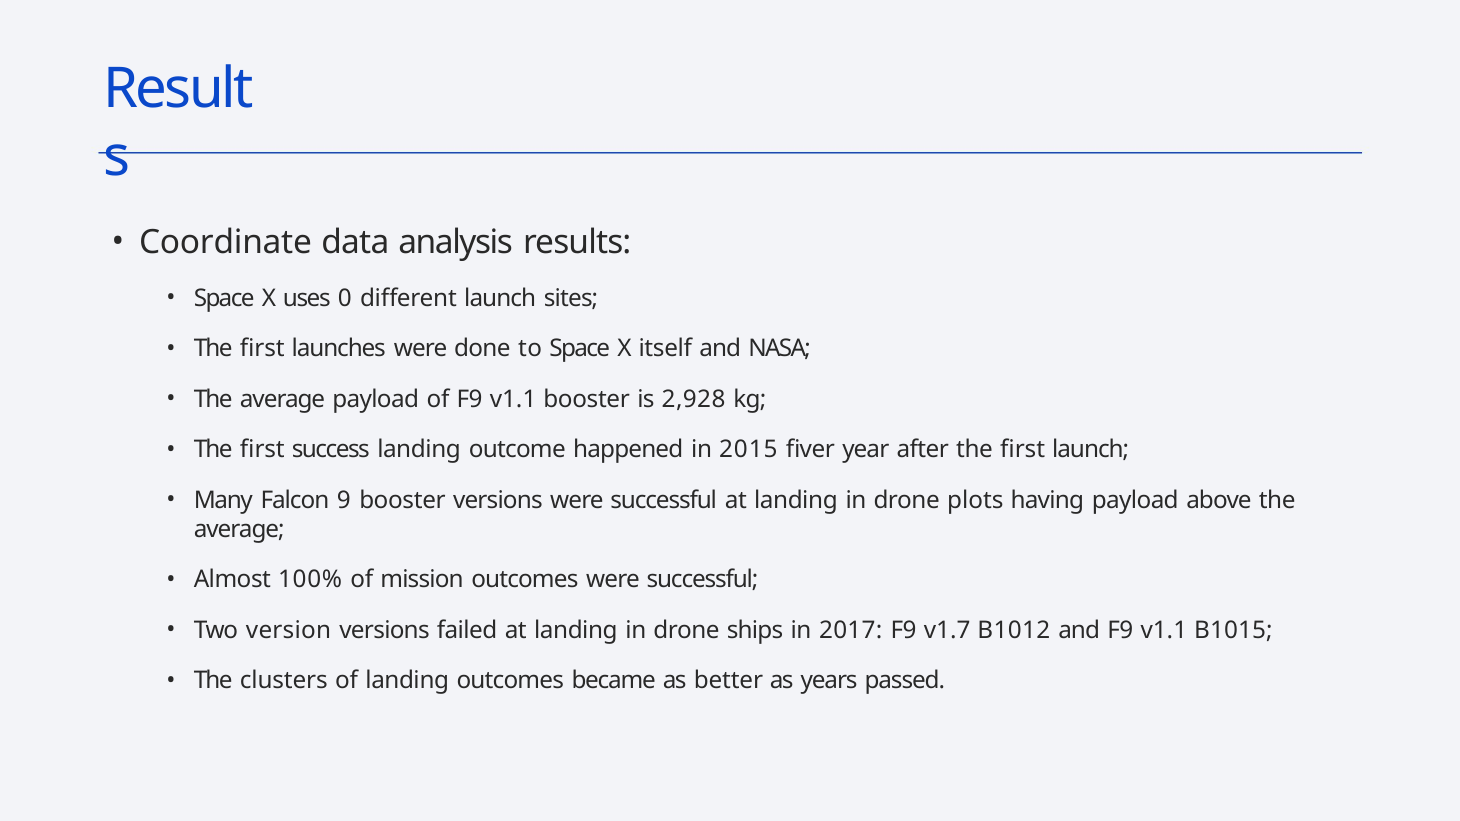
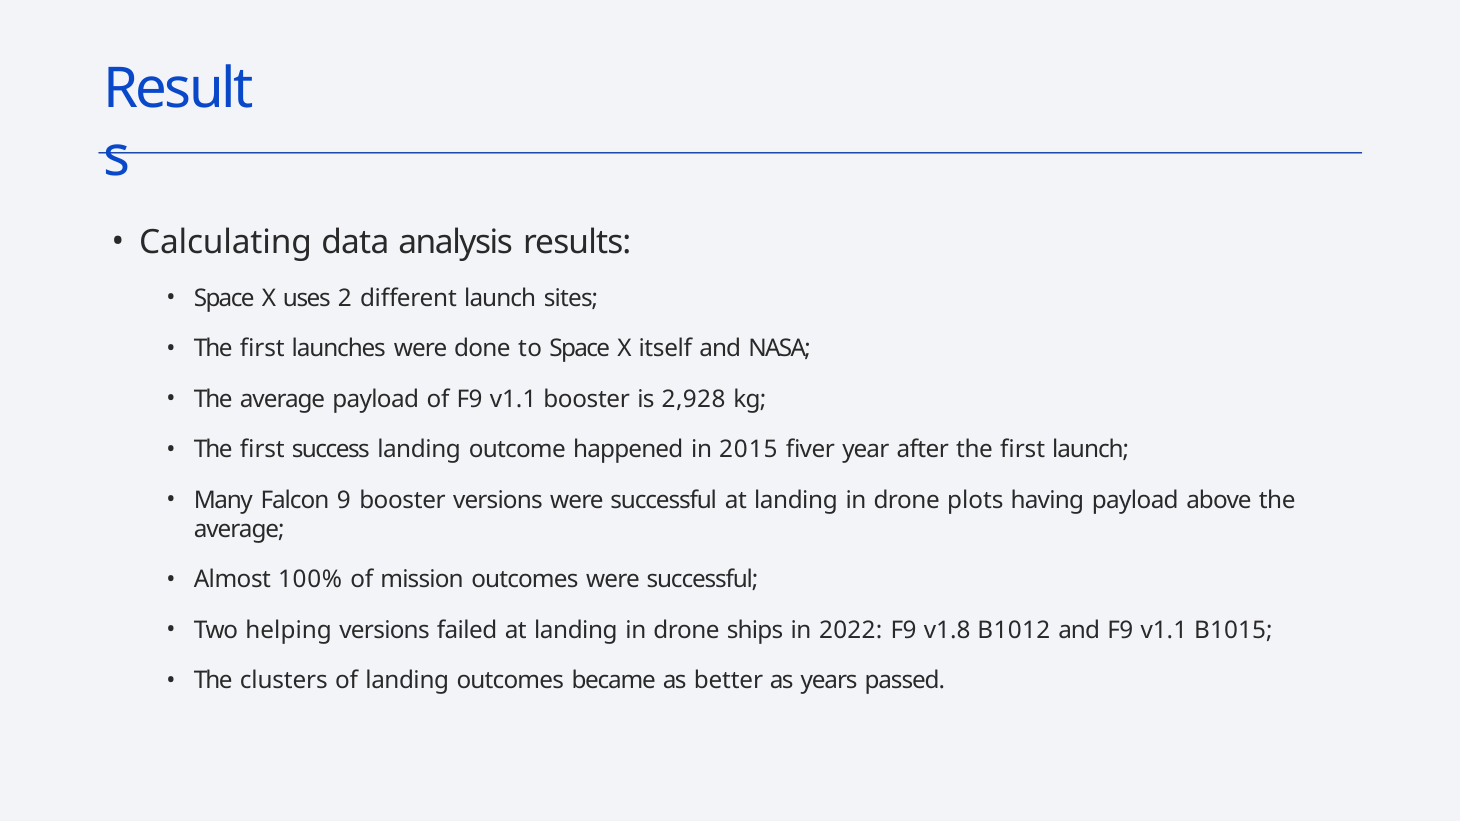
Coordinate: Coordinate -> Calculating
0: 0 -> 2
version: version -> helping
2017: 2017 -> 2022
v1.7: v1.7 -> v1.8
